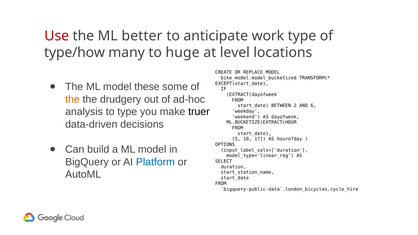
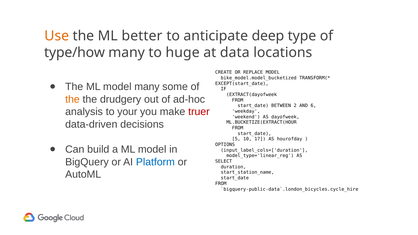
Use colour: red -> orange
work: work -> deep
level: level -> data
model these: these -> many
to type: type -> your
truer colour: black -> red
